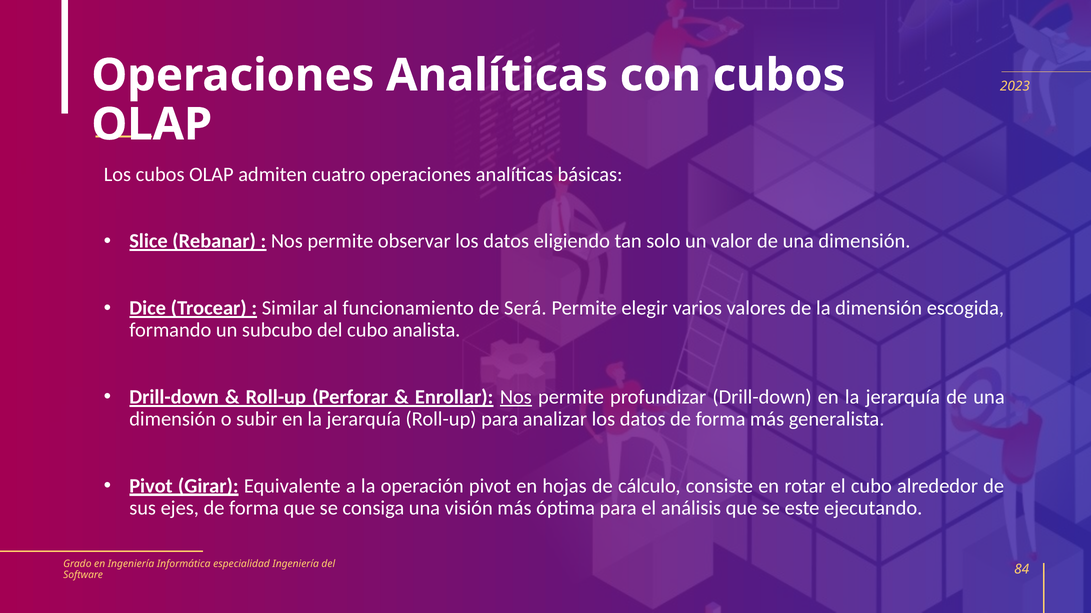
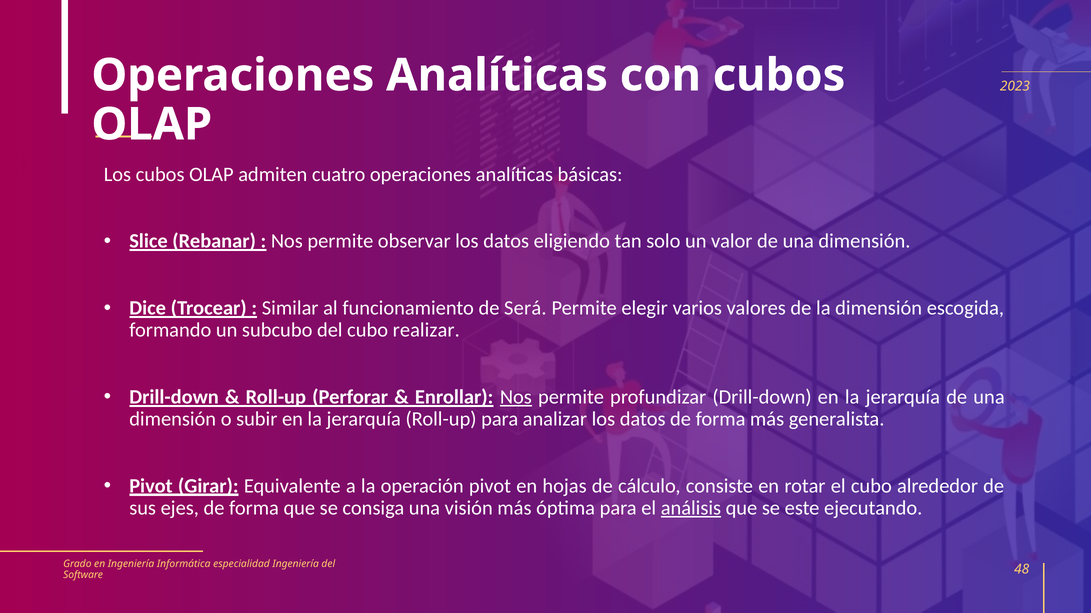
analista: analista -> realizar
análisis underline: none -> present
84: 84 -> 48
